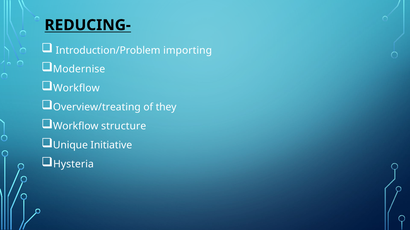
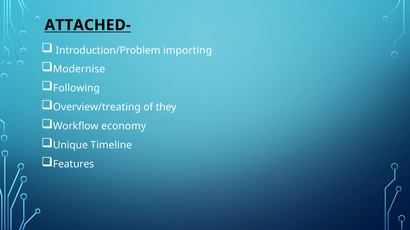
REDUCING-: REDUCING- -> ATTACHED-
Workflow at (76, 89): Workflow -> Following
structure: structure -> economy
Initiative: Initiative -> Timeline
Hysteria: Hysteria -> Features
